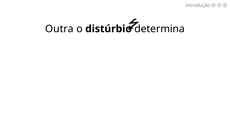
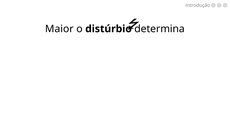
Outra: Outra -> Maior
